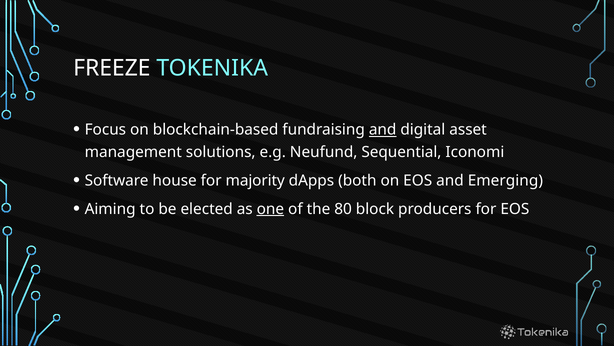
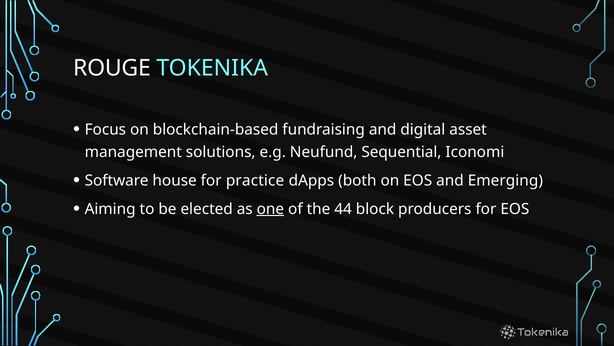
FREEZE: FREEZE -> ROUGE
and at (383, 130) underline: present -> none
majority: majority -> practice
80: 80 -> 44
